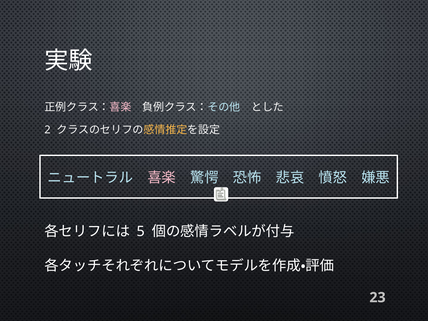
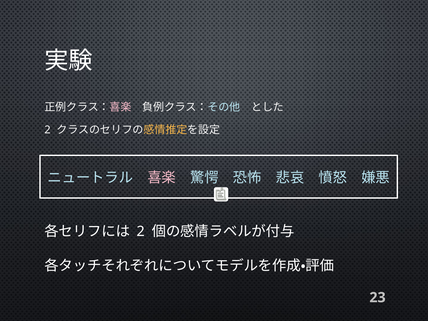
5 at (141, 231): 5 -> 2
